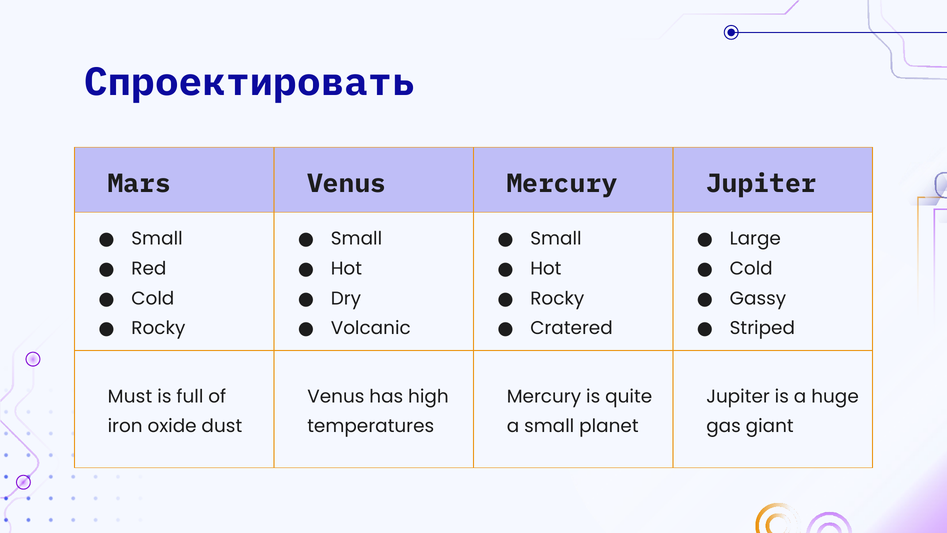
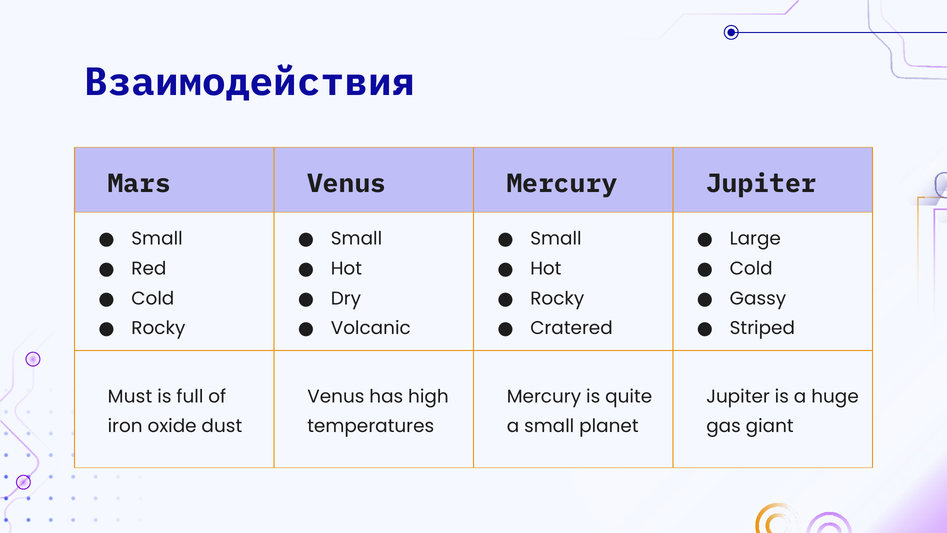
Спроектировать: Спроектировать -> Взаимодействия
